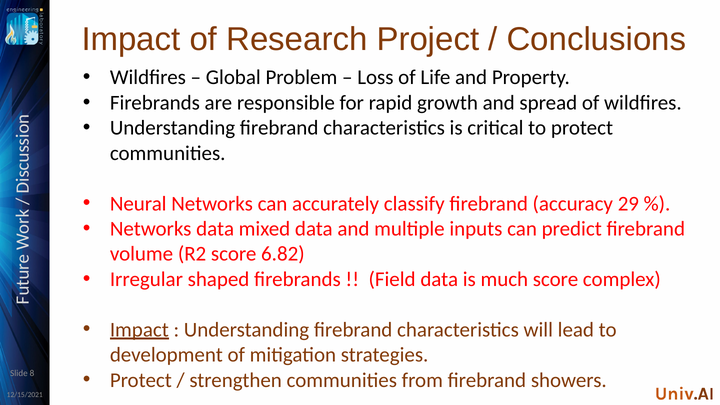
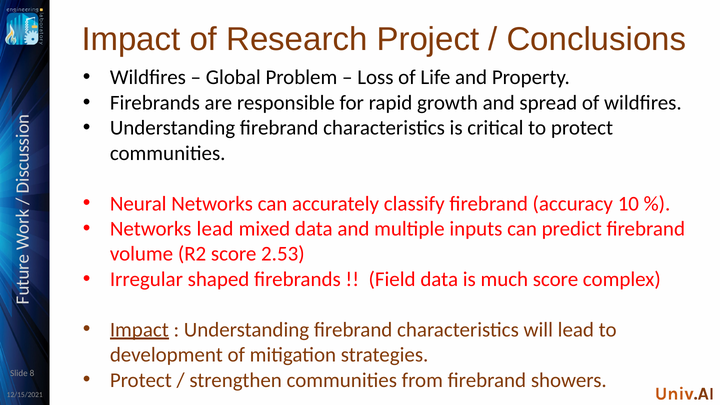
29: 29 -> 10
Networks data: data -> lead
6.82: 6.82 -> 2.53
